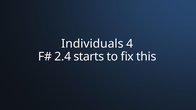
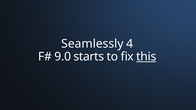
Individuals: Individuals -> Seamlessly
2.4: 2.4 -> 9.0
this underline: none -> present
